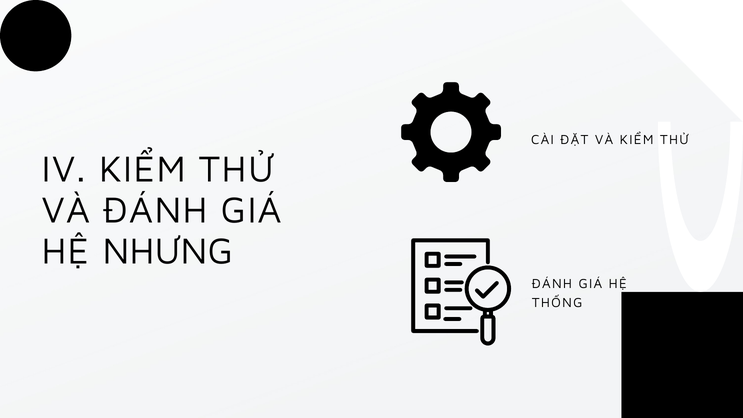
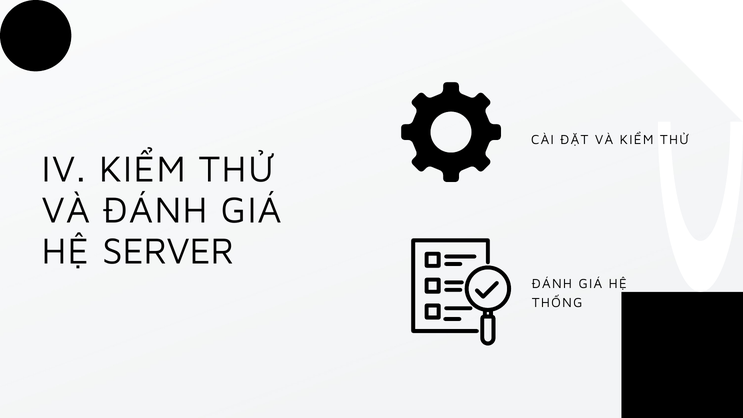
NHƯNG: NHƯNG -> SERVER
